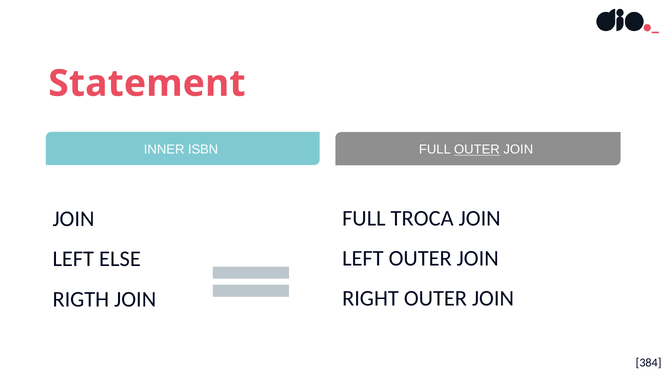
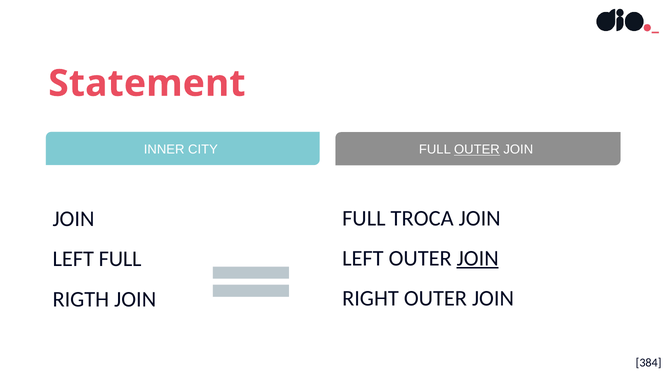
ISBN: ISBN -> CITY
JOIN at (478, 259) underline: none -> present
LEFT ELSE: ELSE -> FULL
